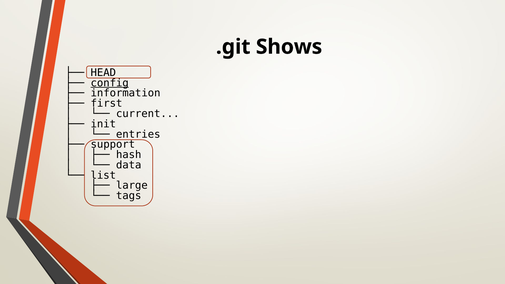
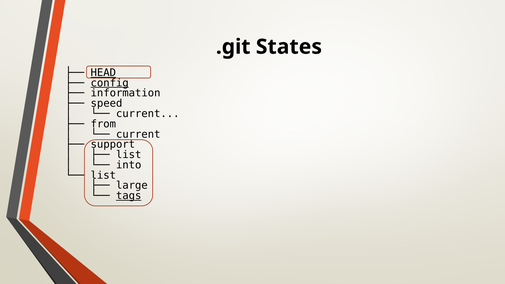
Shows: Shows -> States
HEAD underline: none -> present
first: first -> speed
init: init -> from
entries at (138, 134): entries -> current
hash at (129, 155): hash -> list
data: data -> into
tags underline: none -> present
